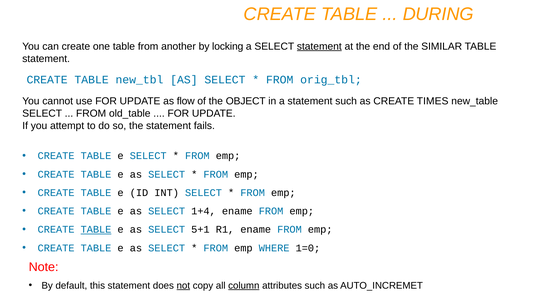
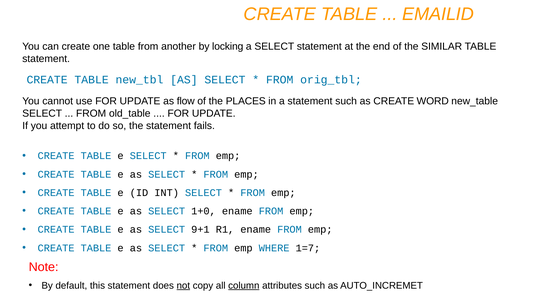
DURING: DURING -> EMAILID
statement at (319, 46) underline: present -> none
OBJECT: OBJECT -> PLACES
TIMES: TIMES -> WORD
1+4: 1+4 -> 1+0
TABLE at (96, 230) underline: present -> none
5+1: 5+1 -> 9+1
1=0: 1=0 -> 1=7
